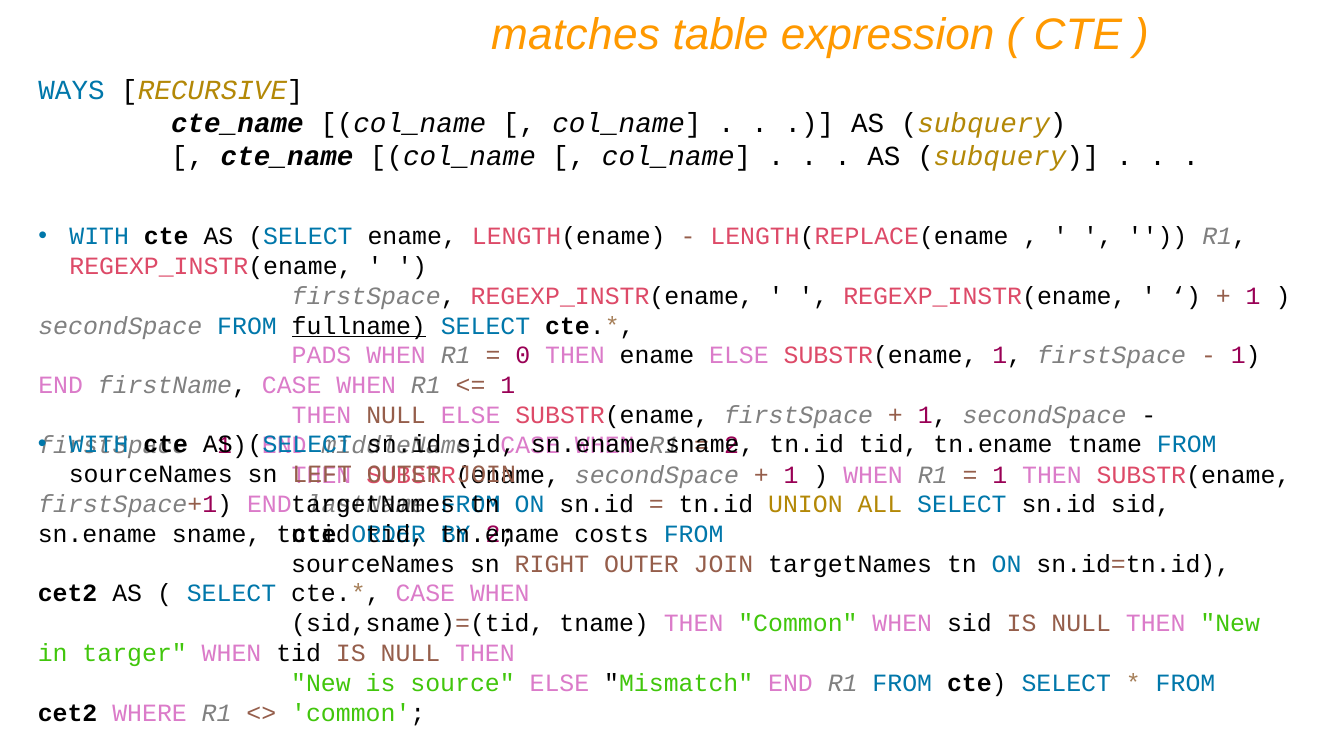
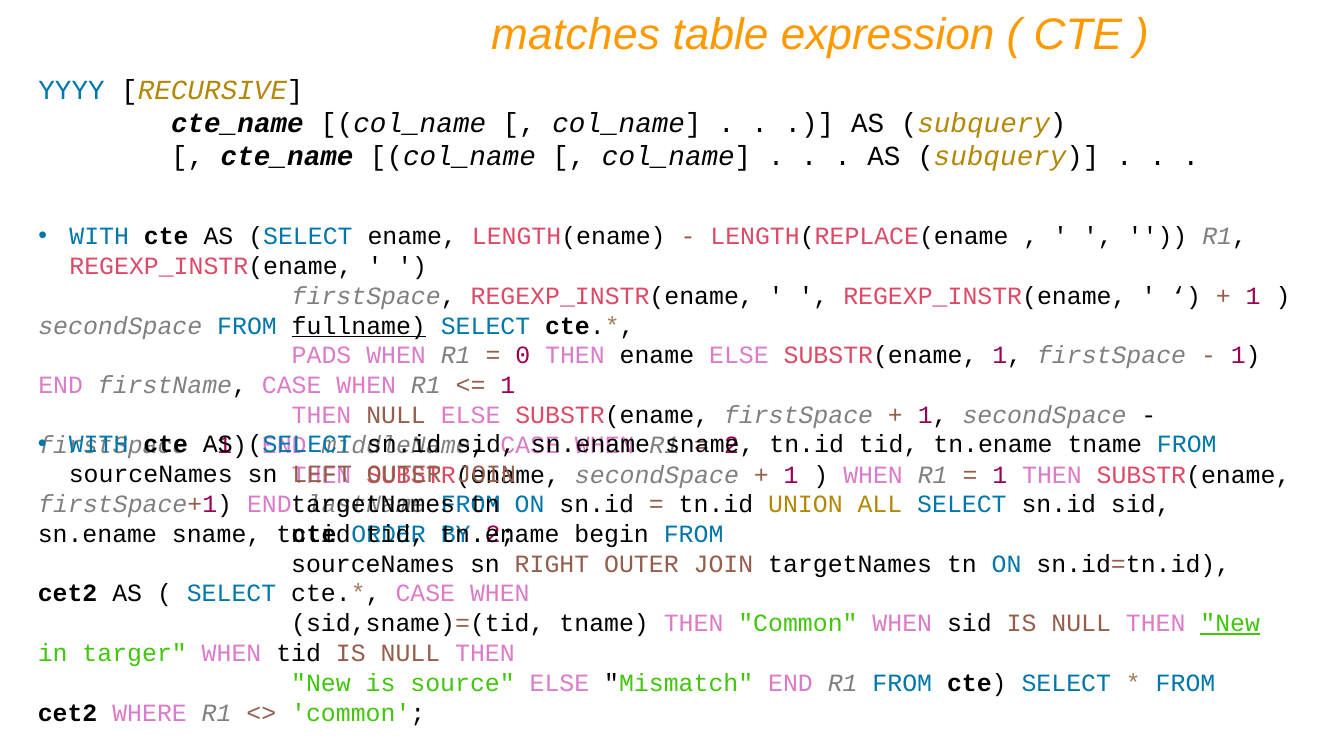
WAYS: WAYS -> YYYY
costs: costs -> begin
New at (1230, 624) underline: none -> present
